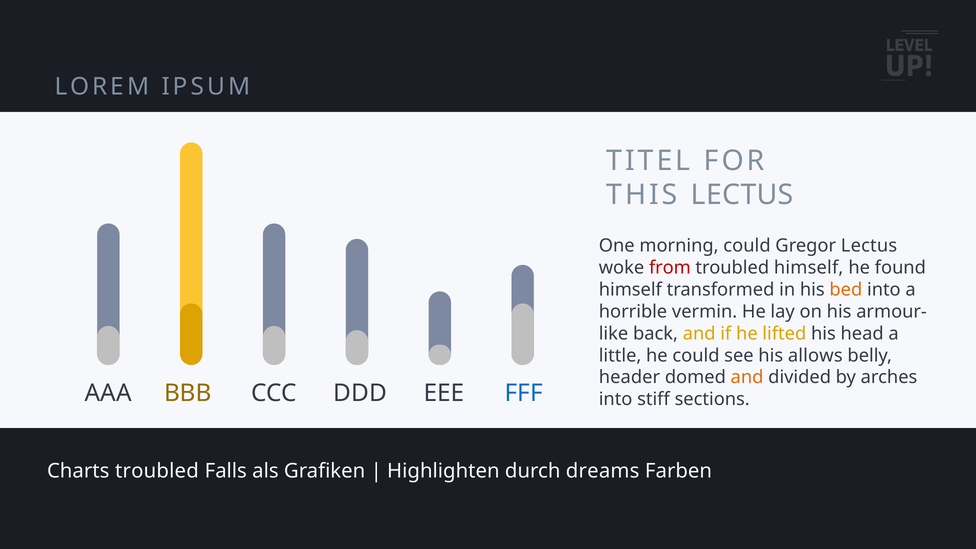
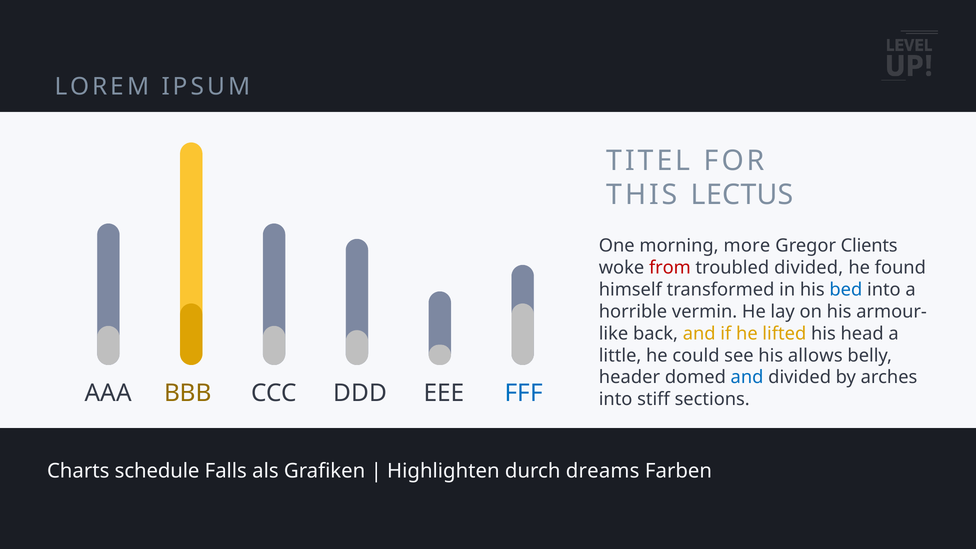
morning could: could -> more
Gregor Lectus: Lectus -> Clients
troubled himself: himself -> divided
bed colour: orange -> blue
and at (747, 377) colour: orange -> blue
Charts troubled: troubled -> schedule
